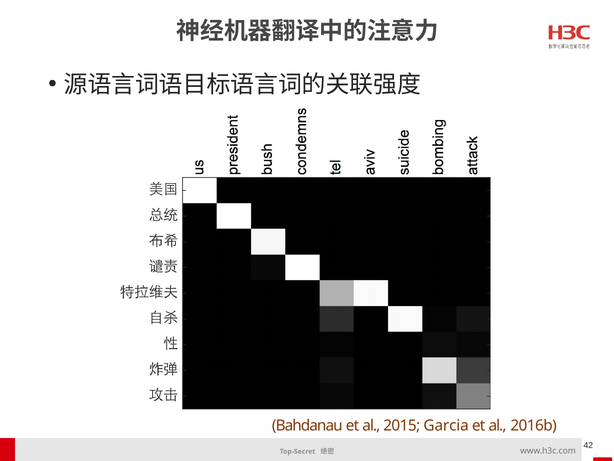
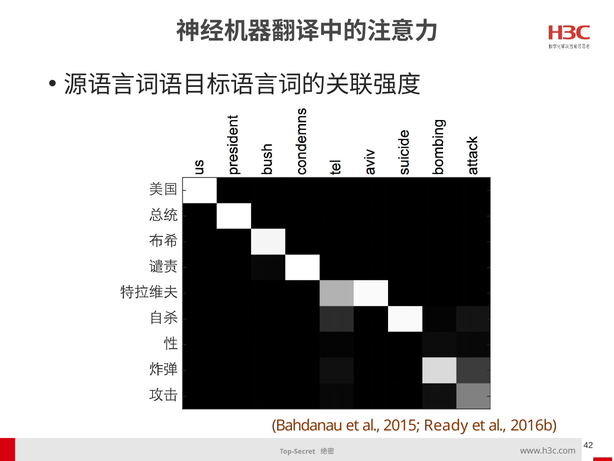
Garcia: Garcia -> Ready
